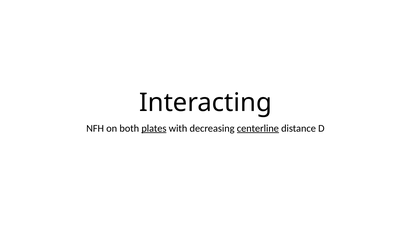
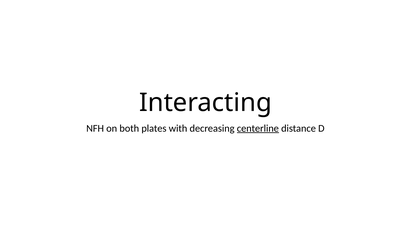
plates underline: present -> none
